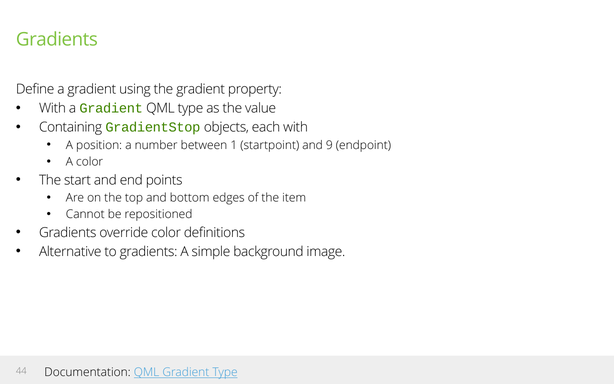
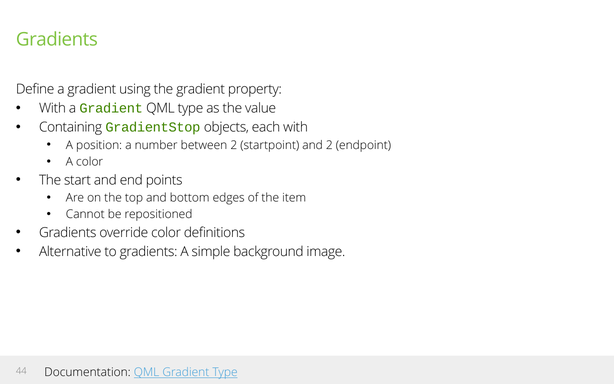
between 1: 1 -> 2
and 9: 9 -> 2
